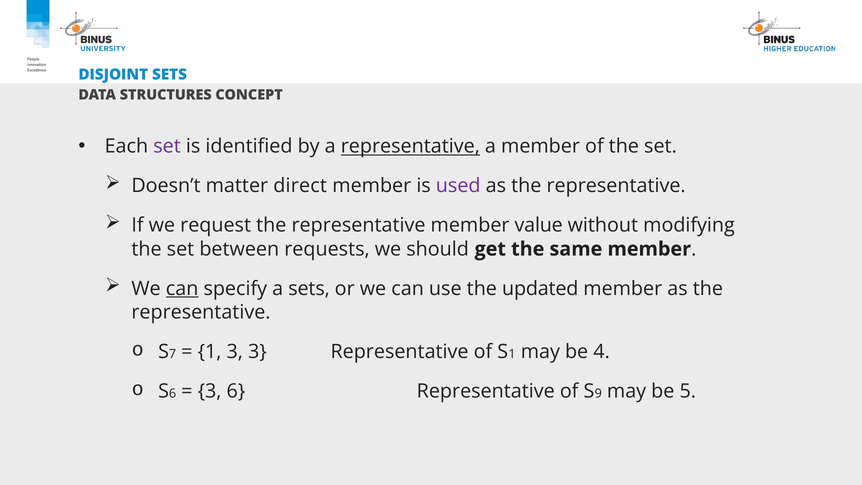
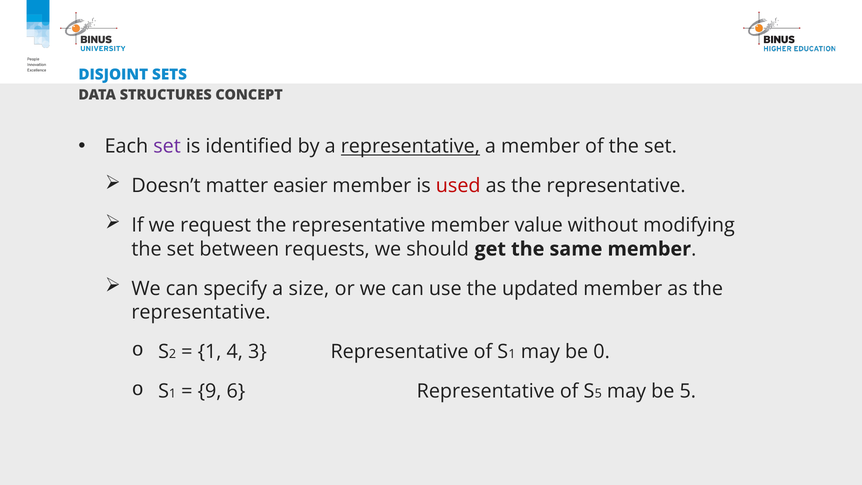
direct: direct -> easier
used colour: purple -> red
can at (182, 288) underline: present -> none
a sets: sets -> size
7: 7 -> 2
1 3: 3 -> 4
4: 4 -> 0
6 at (173, 393): 6 -> 1
3 at (210, 391): 3 -> 9
9 at (598, 393): 9 -> 5
